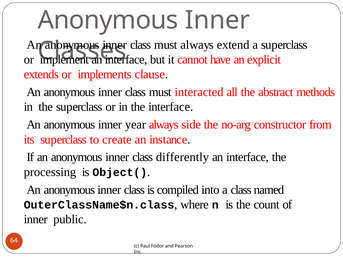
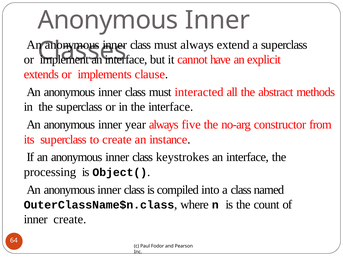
side: side -> five
differently: differently -> keystrokes
inner public: public -> create
